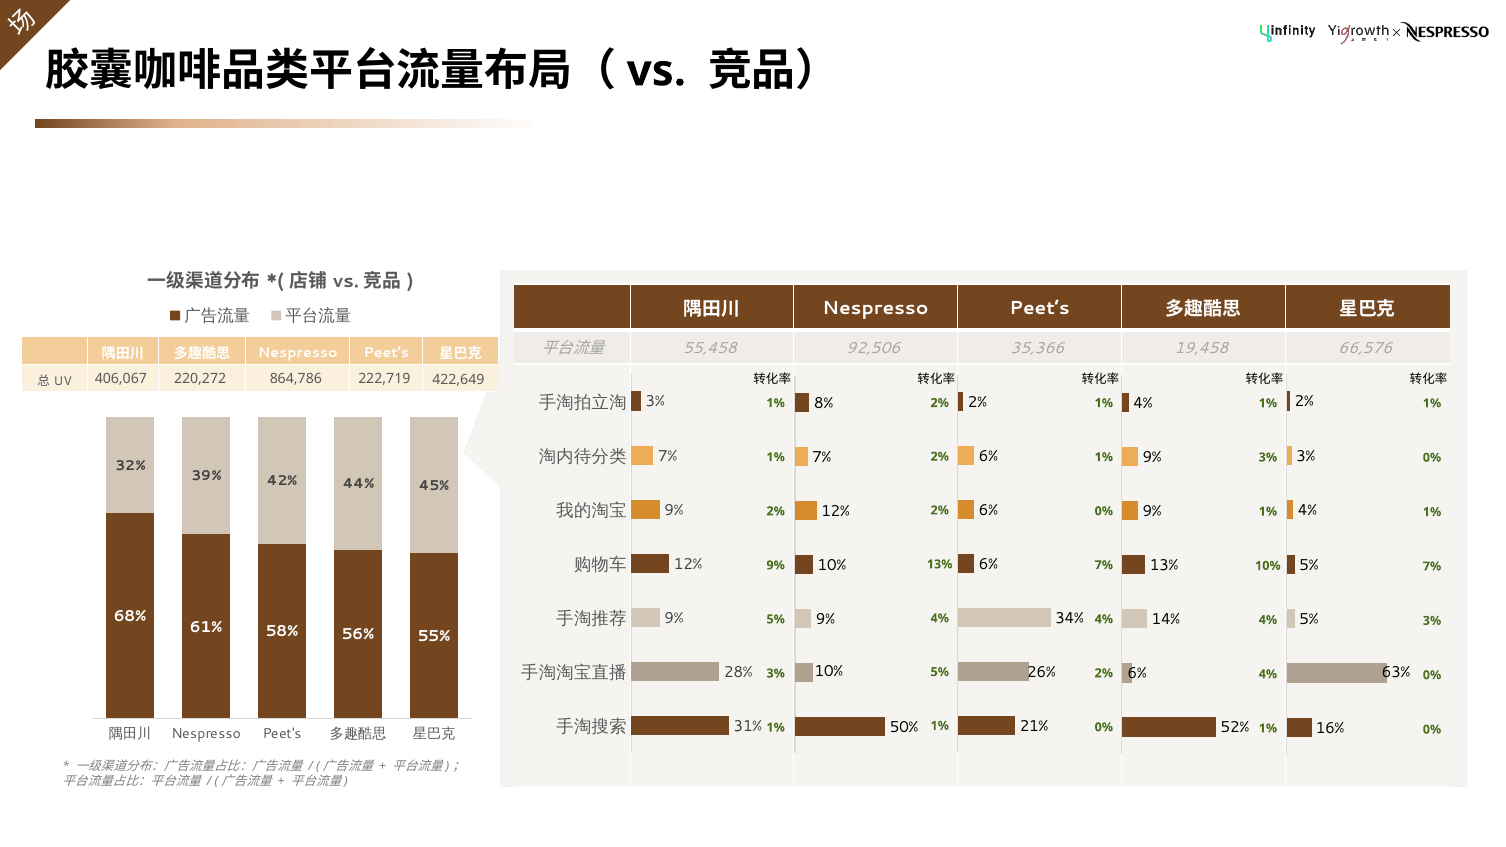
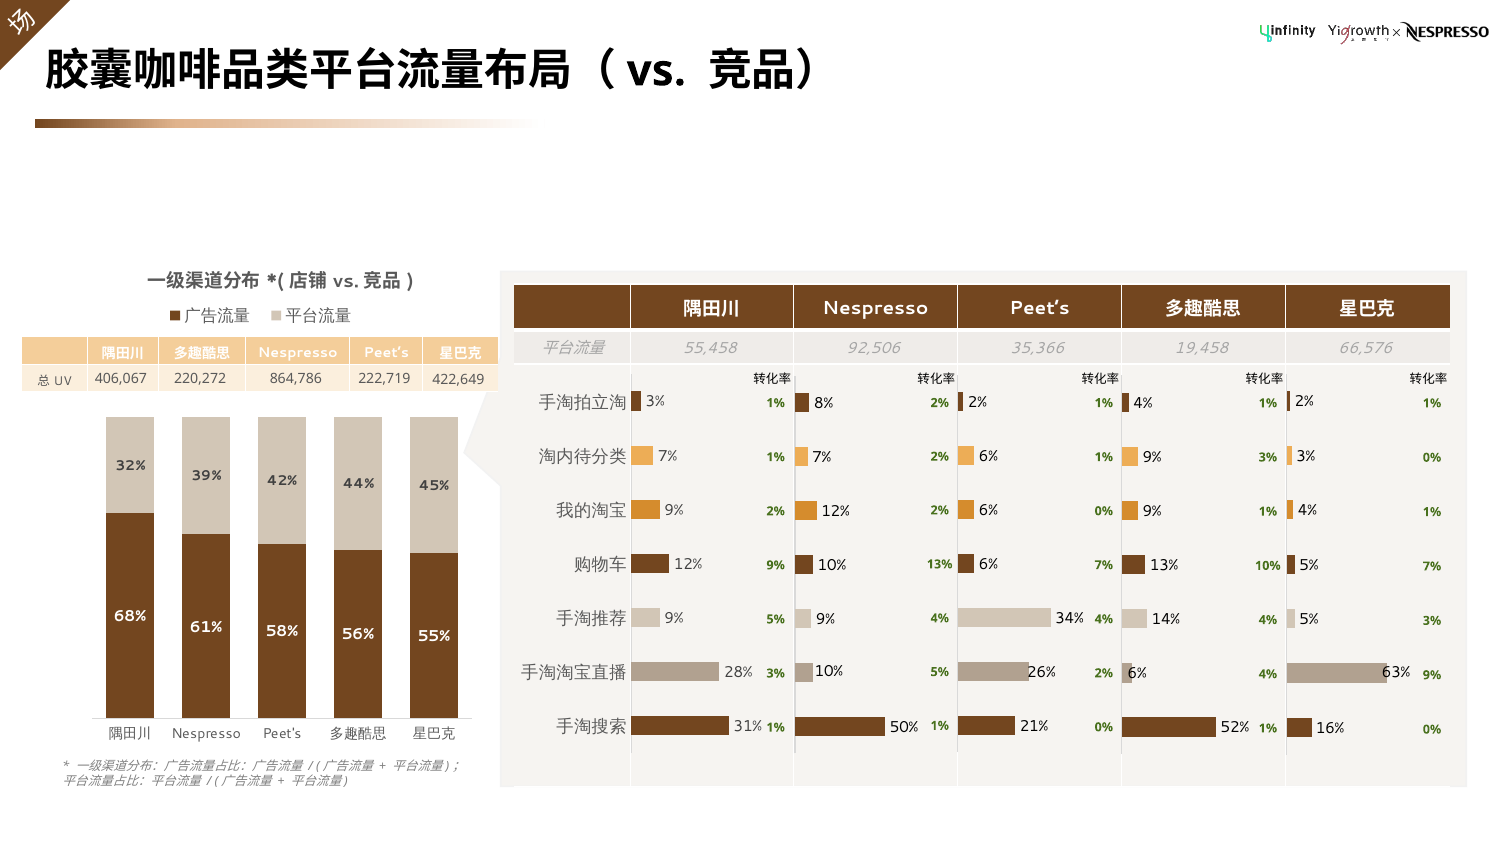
0% at (1432, 675): 0% -> 9%
